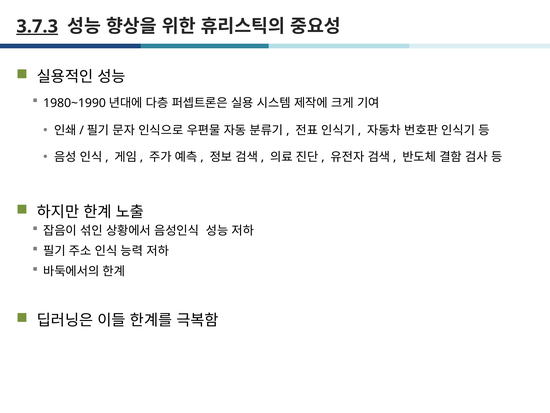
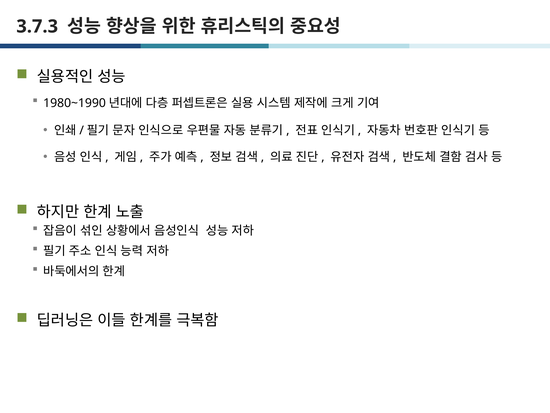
3.7.3 underline: present -> none
